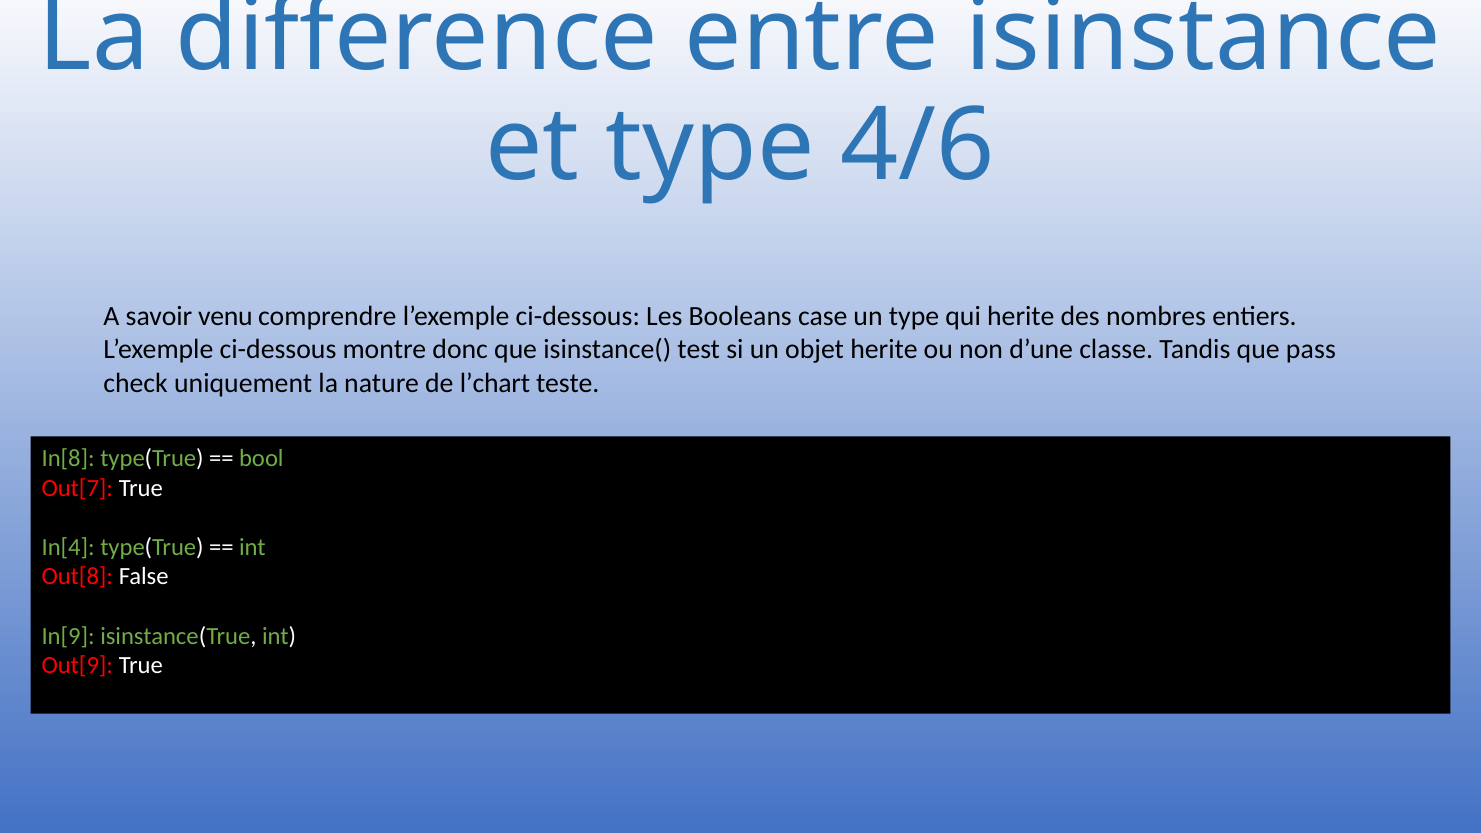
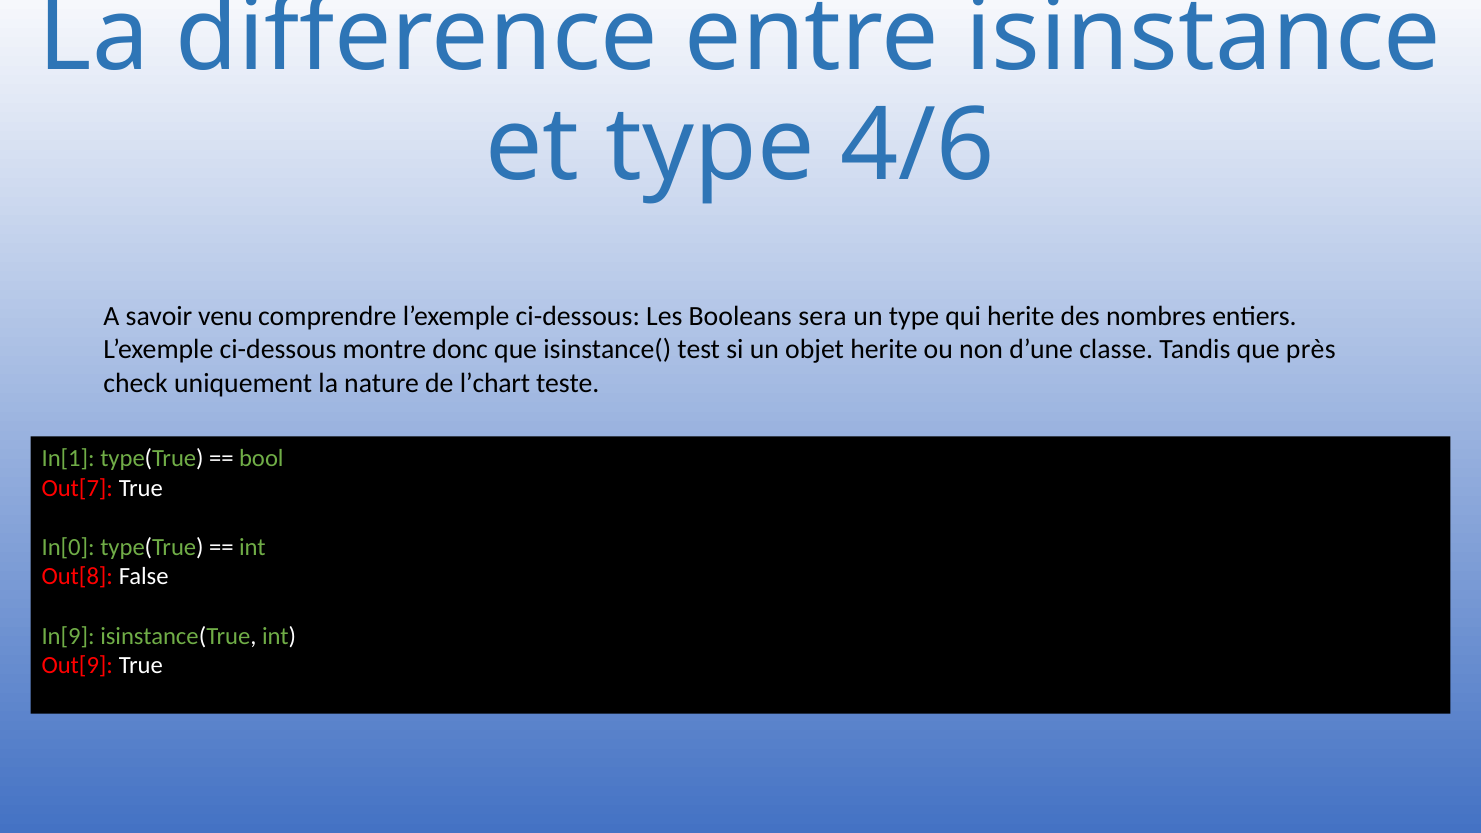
case: case -> sera
pass: pass -> près
In[8: In[8 -> In[1
In[4: In[4 -> In[0
